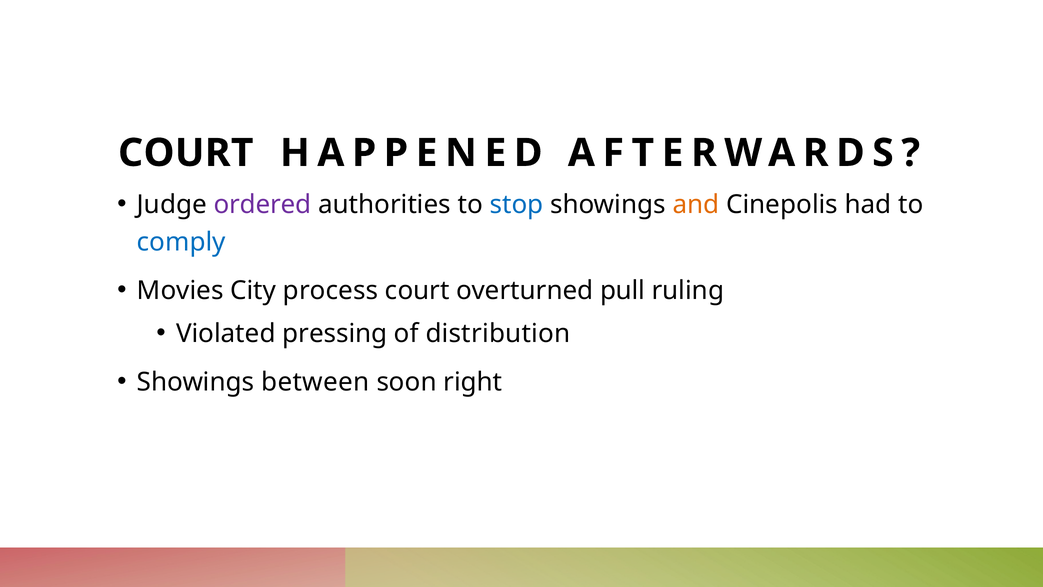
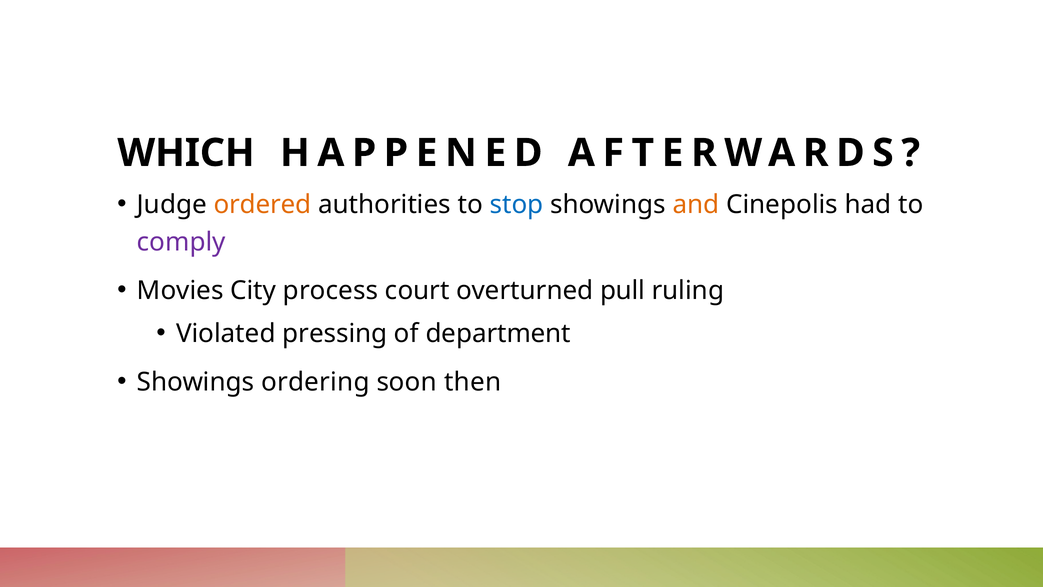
COURT at (186, 153): COURT -> WHICH
ordered colour: purple -> orange
comply colour: blue -> purple
distribution: distribution -> department
between: between -> ordering
right: right -> then
